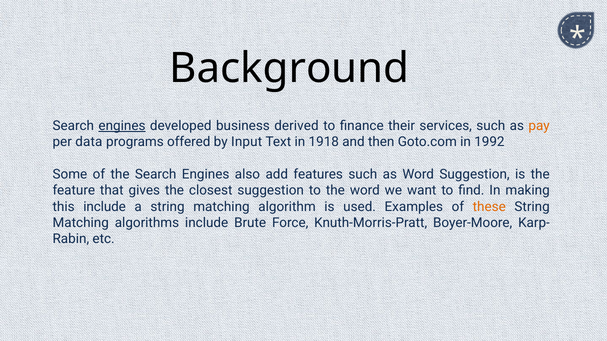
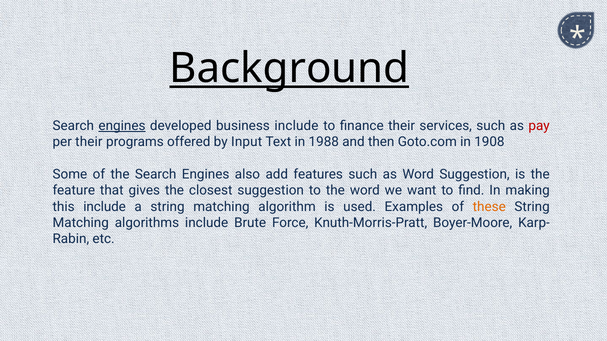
Background underline: none -> present
business derived: derived -> include
pay colour: orange -> red
per data: data -> their
1918: 1918 -> 1988
1992: 1992 -> 1908
